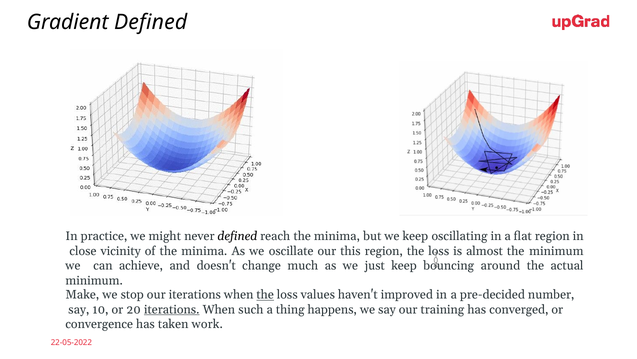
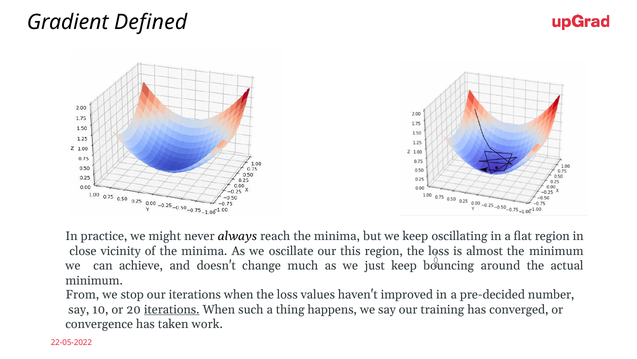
never defined: defined -> always
Make: Make -> From
the at (265, 295) underline: present -> none
